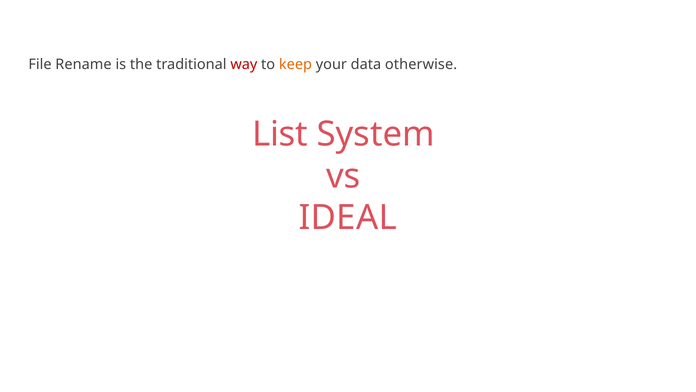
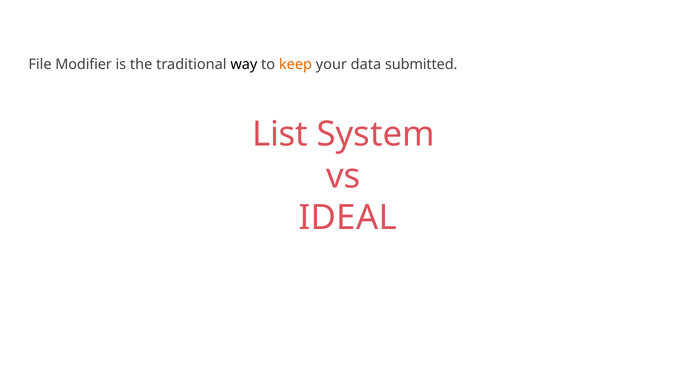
Rename: Rename -> Modifier
way colour: red -> black
otherwise: otherwise -> submitted
